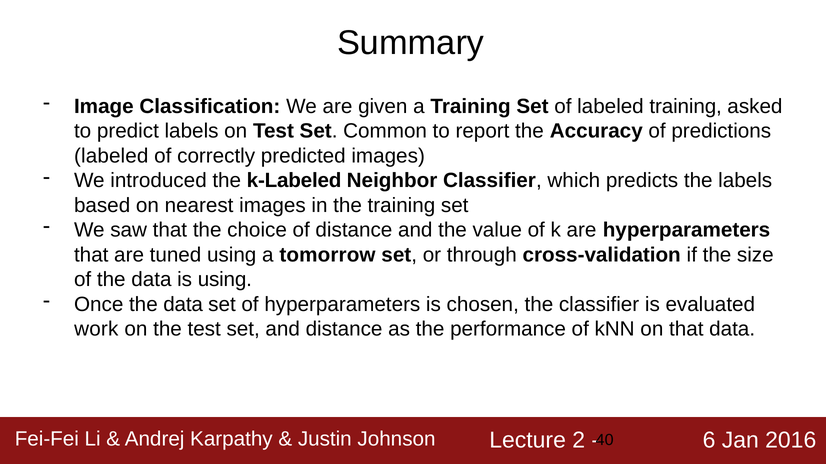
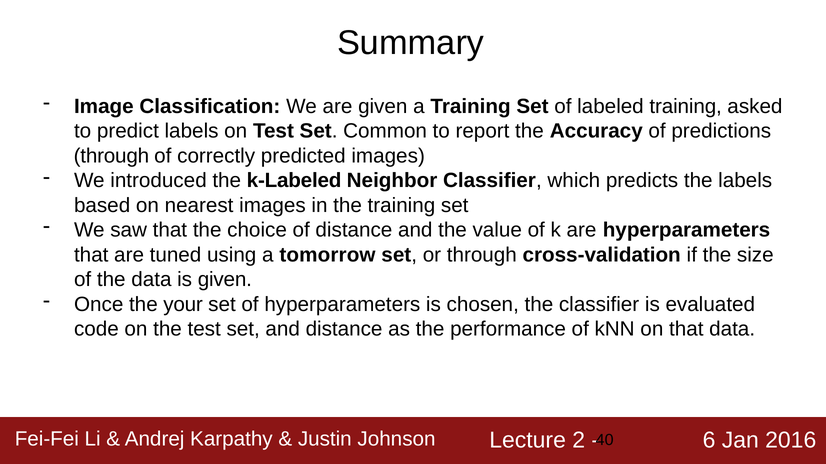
labeled at (111, 156): labeled -> through
is using: using -> given
Once the data: data -> your
work: work -> code
